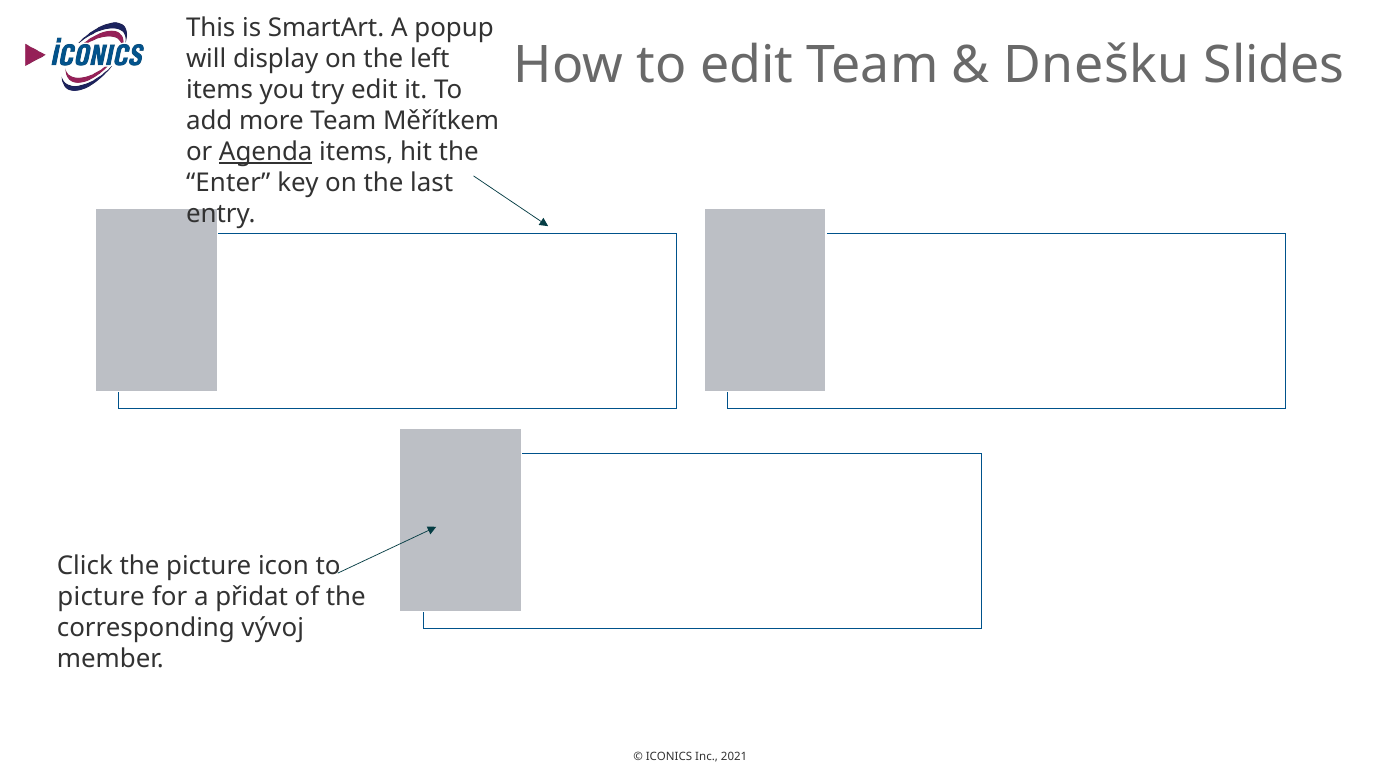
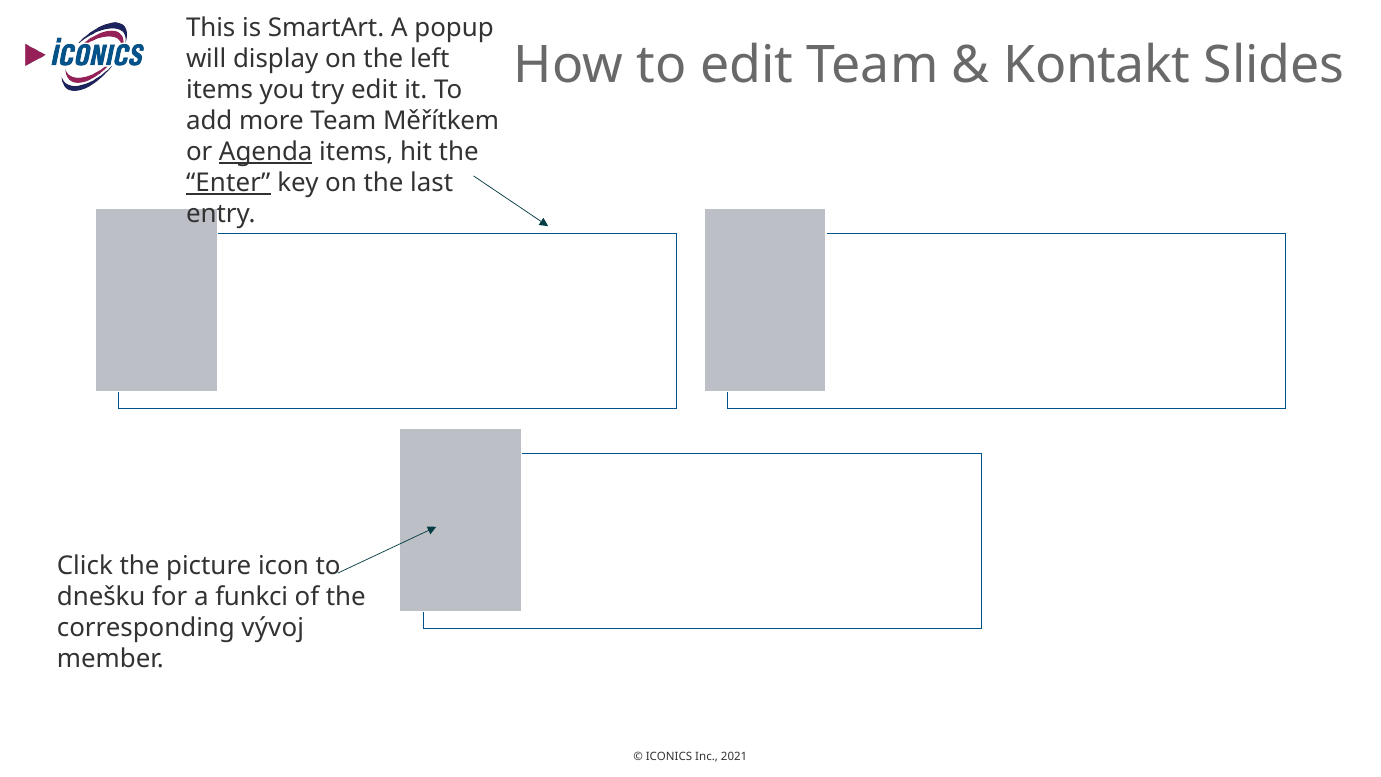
Dnešku: Dnešku -> Kontakt
Enter underline: none -> present
picture at (101, 597): picture -> dnešku
přidat: přidat -> funkci
